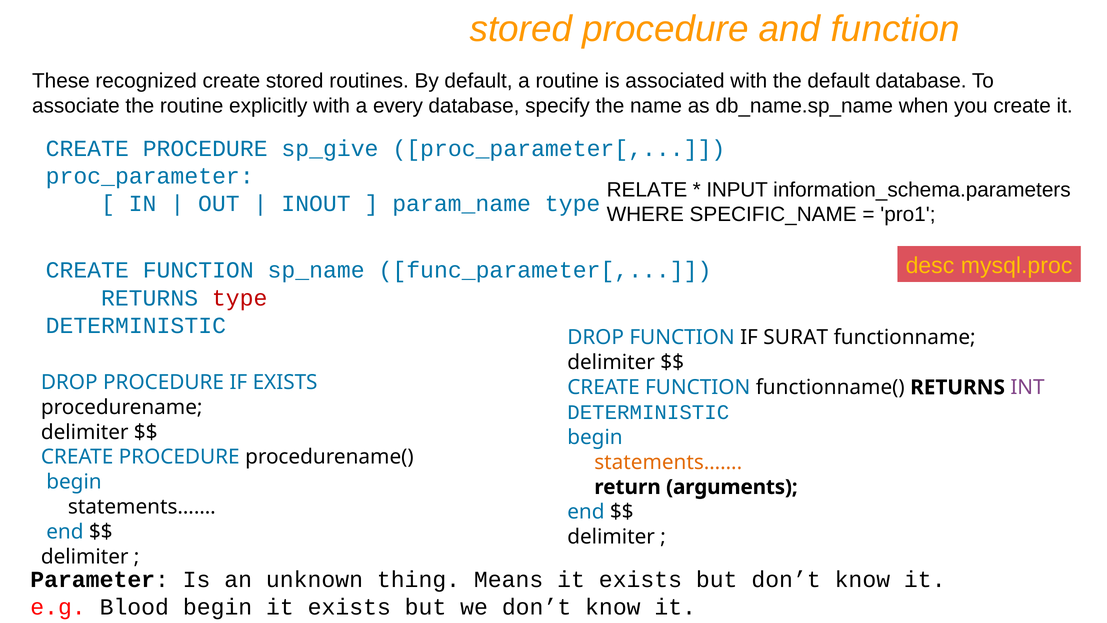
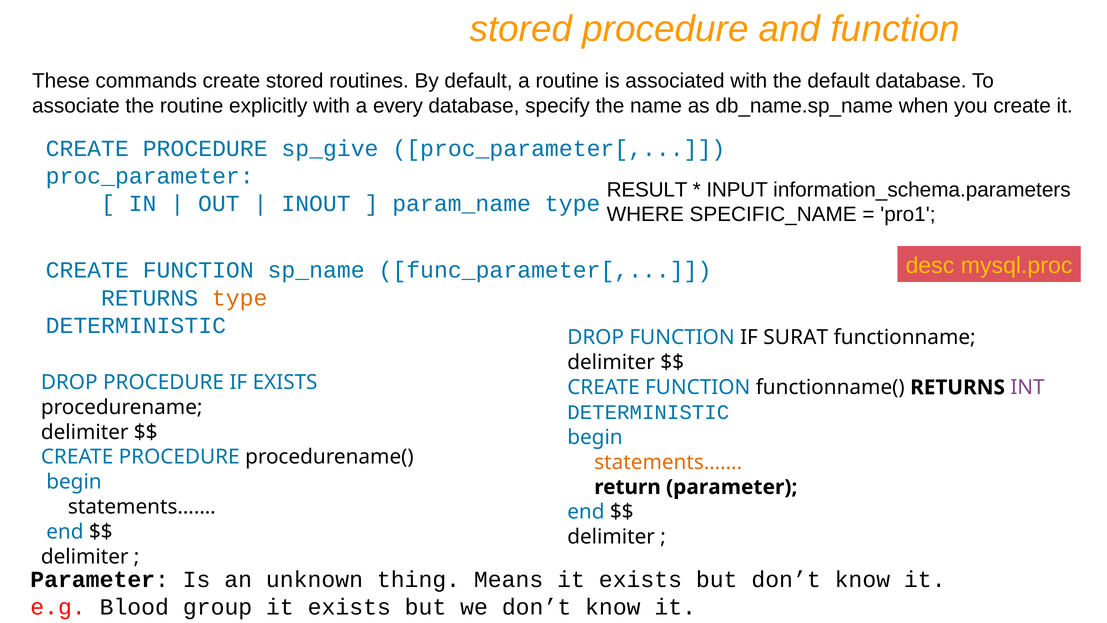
recognized: recognized -> commands
RELATE: RELATE -> RESULT
type at (240, 298) colour: red -> orange
return arguments: arguments -> parameter
Blood begin: begin -> group
